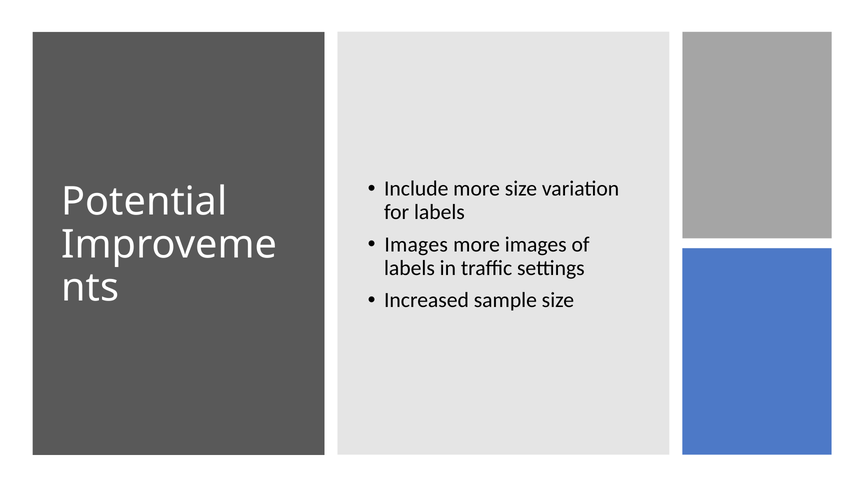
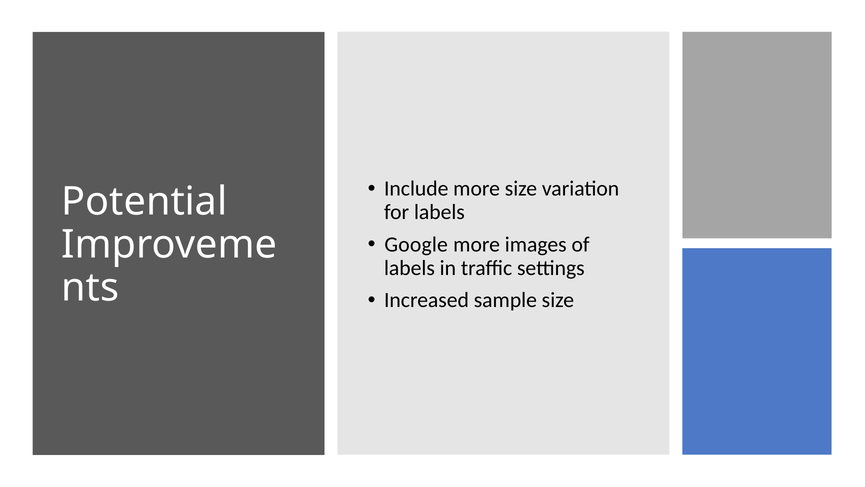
Images at (416, 244): Images -> Google
